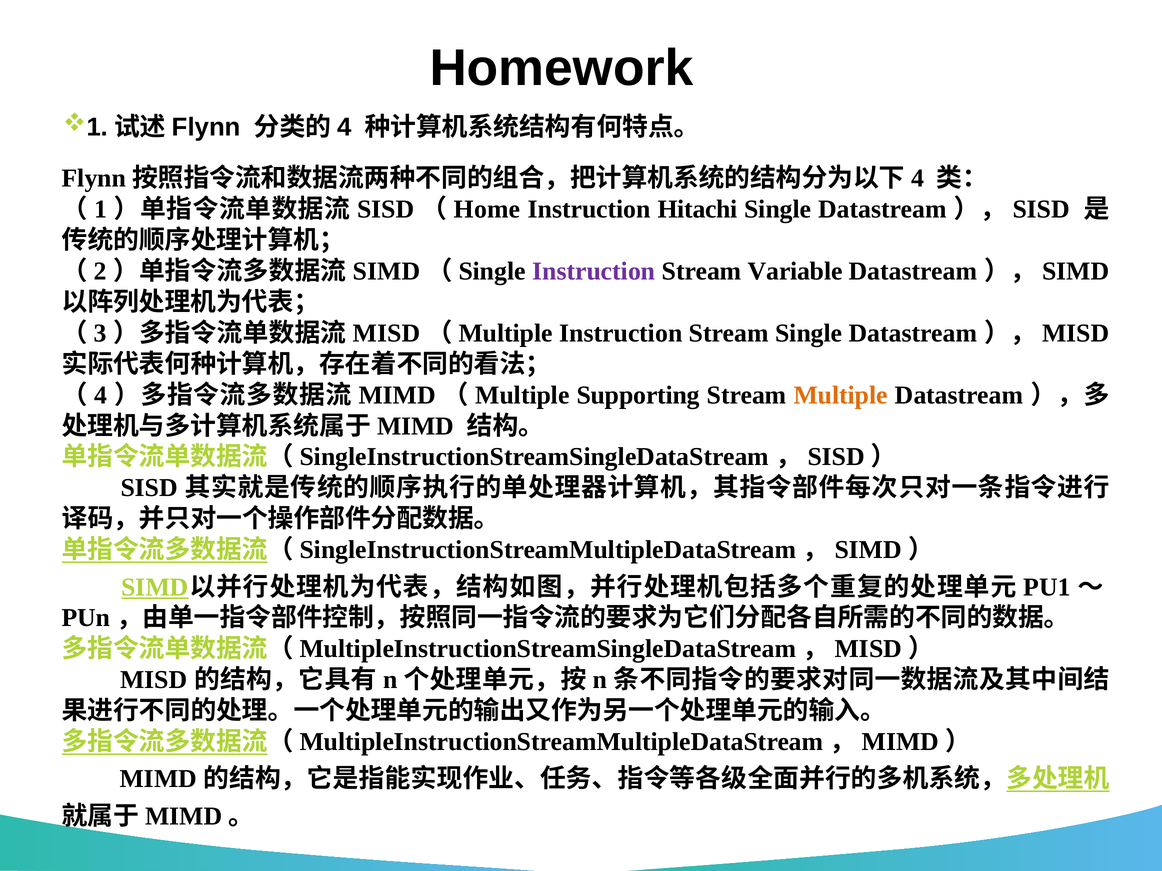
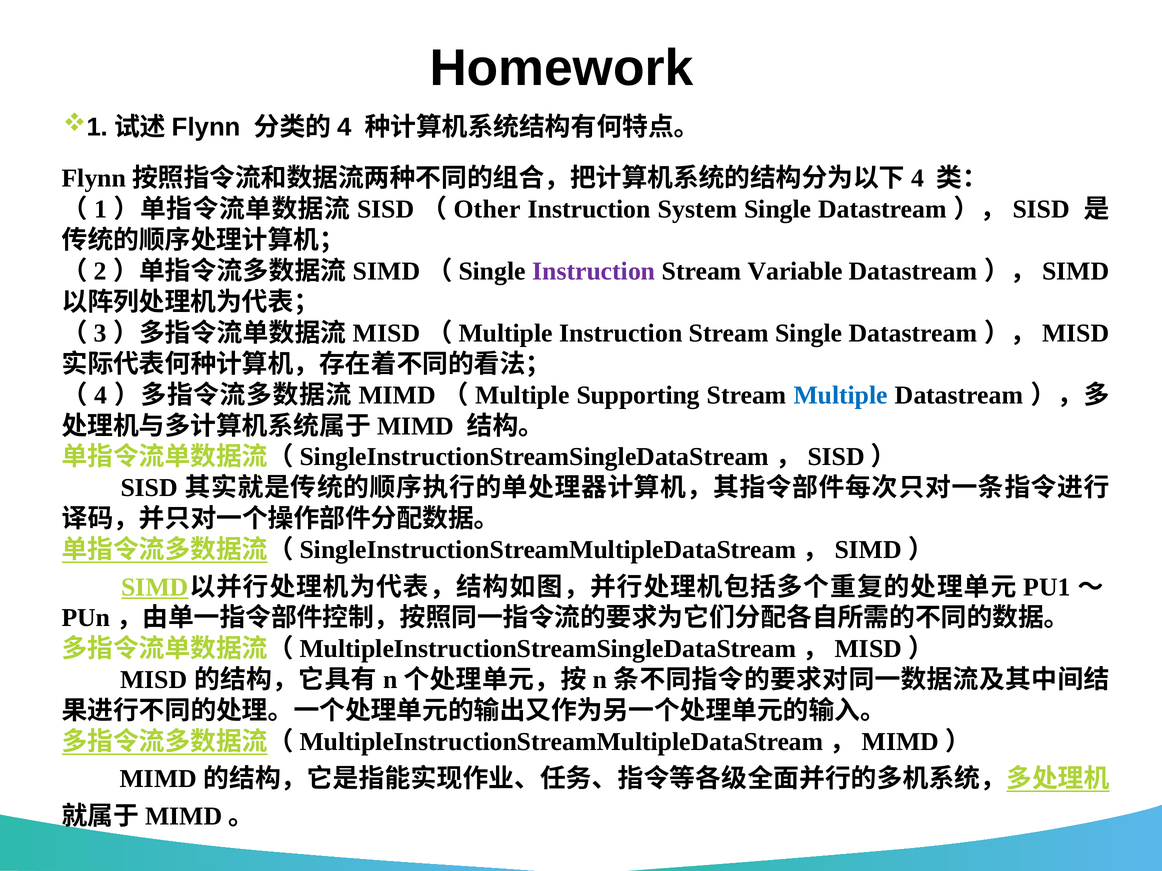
Home: Home -> Other
Hitachi: Hitachi -> System
Multiple at (841, 395) colour: orange -> blue
